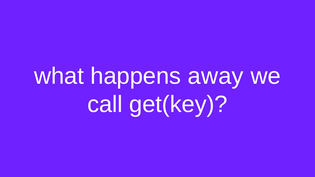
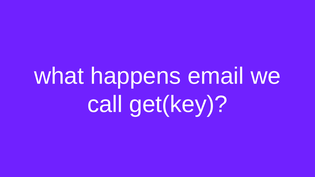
away: away -> email
